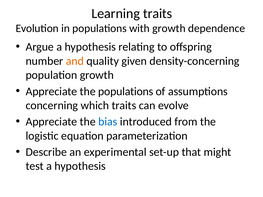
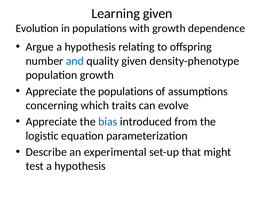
Learning traits: traits -> given
and colour: orange -> blue
density-concerning: density-concerning -> density-phenotype
